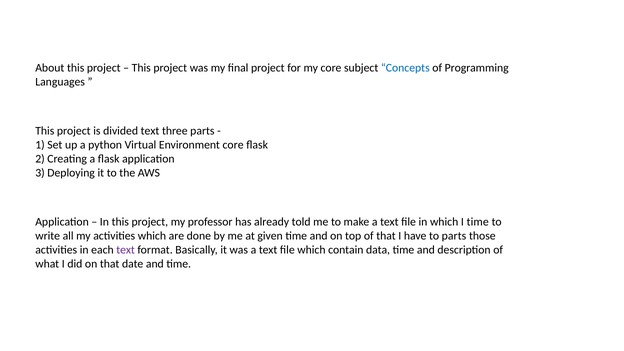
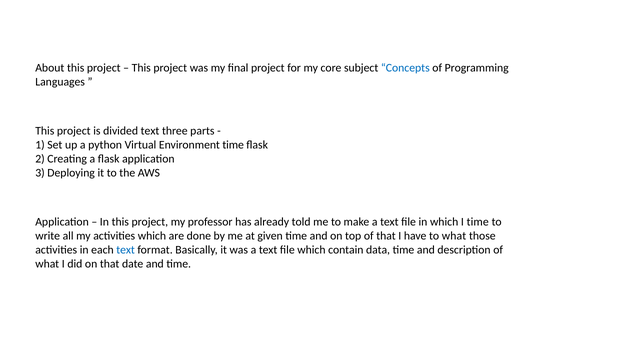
Environment core: core -> time
to parts: parts -> what
text at (126, 250) colour: purple -> blue
